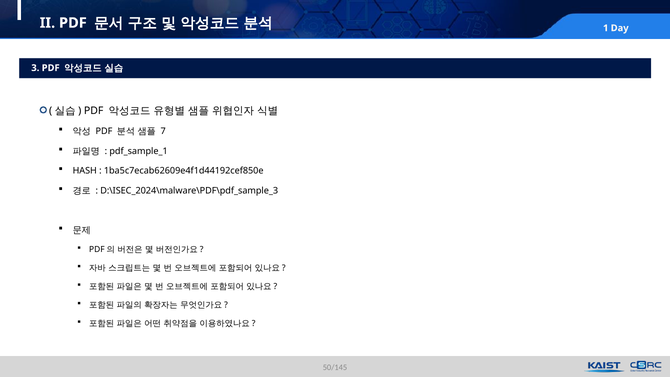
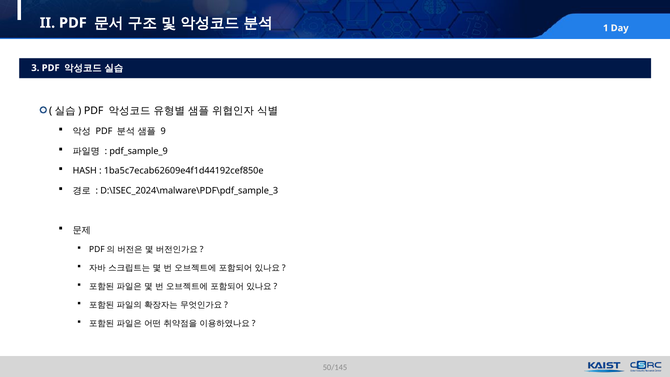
7: 7 -> 9
pdf_sample_1: pdf_sample_1 -> pdf_sample_9
